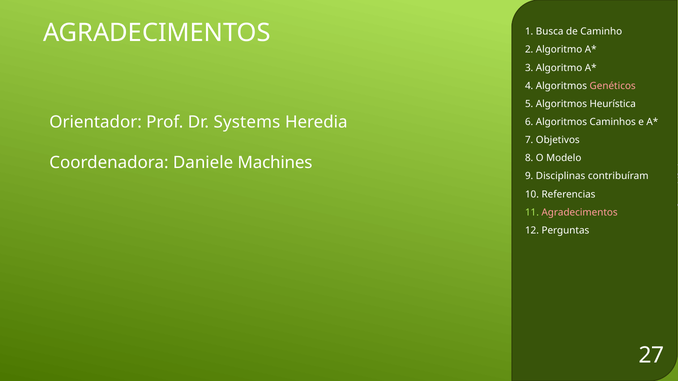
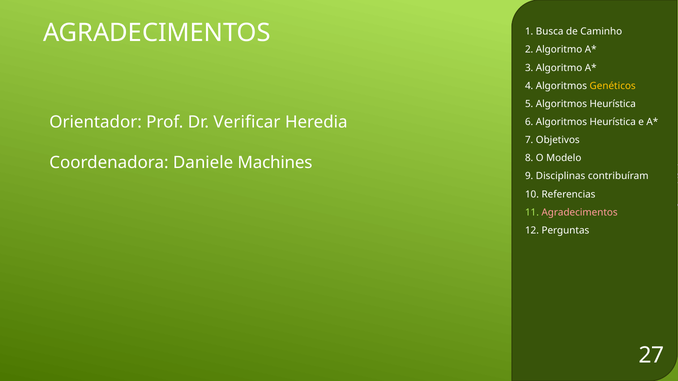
Genéticos colour: pink -> yellow
Systems: Systems -> Verificar
6 Algoritmos Caminhos: Caminhos -> Heurística
